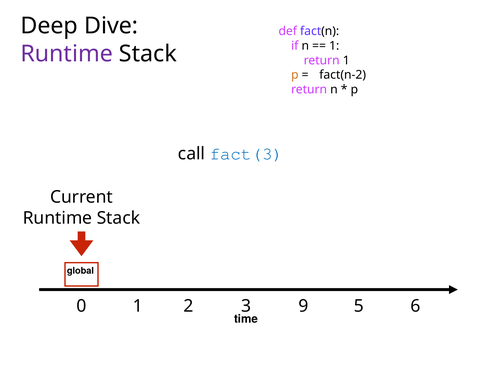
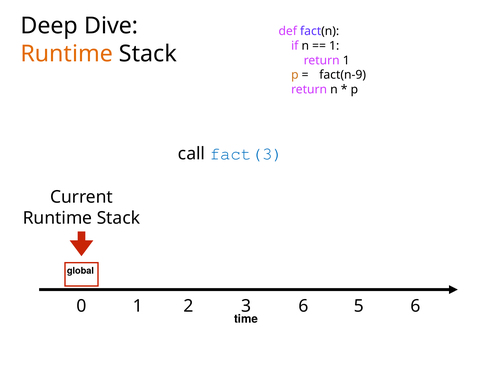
Runtime at (67, 54) colour: purple -> orange
fact(n-2: fact(n-2 -> fact(n-9
3 9: 9 -> 6
